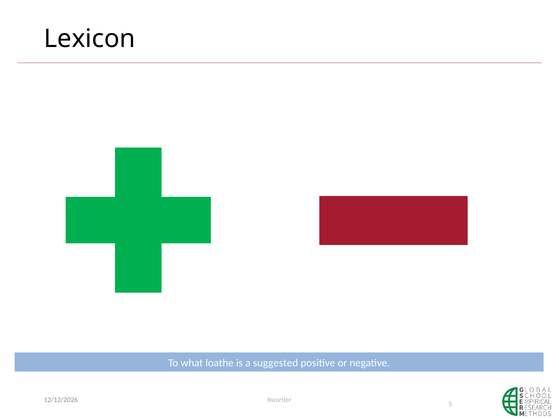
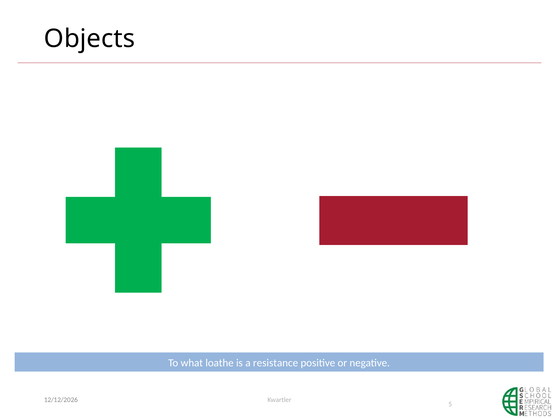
Lexicon: Lexicon -> Objects
suggested: suggested -> resistance
